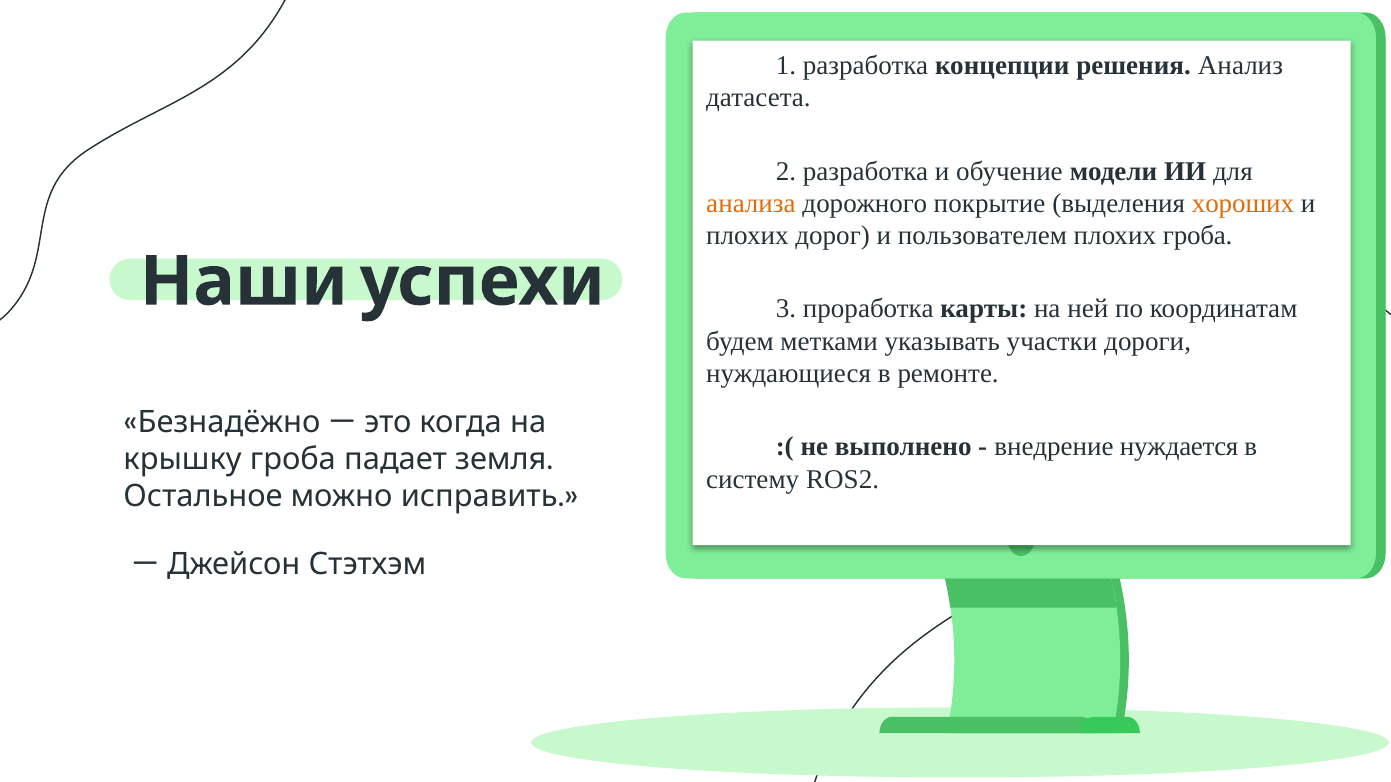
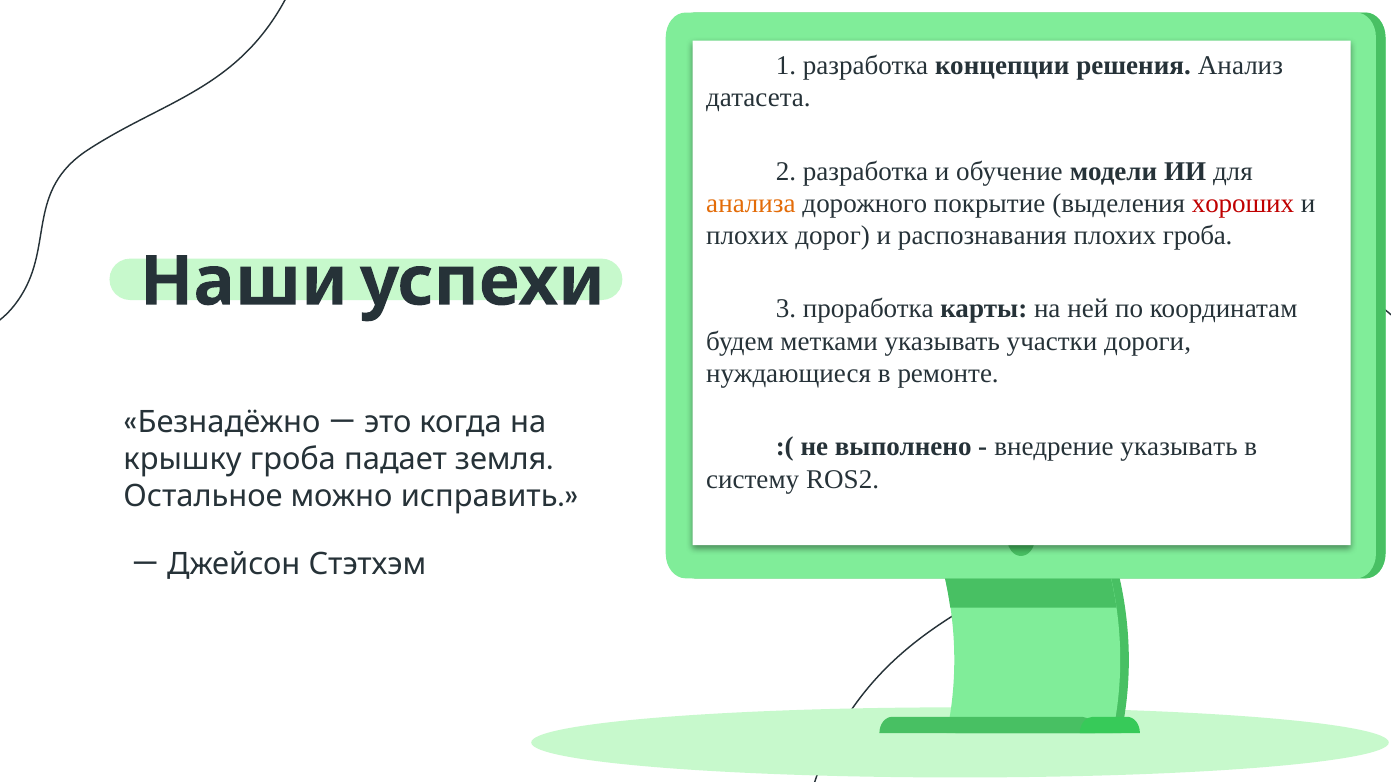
хороших colour: orange -> red
пользователем: пользователем -> распознавания
внедрение нуждается: нуждается -> указывать
